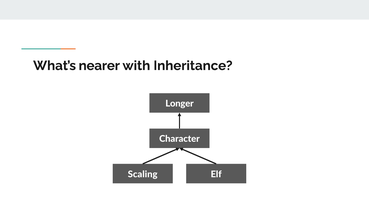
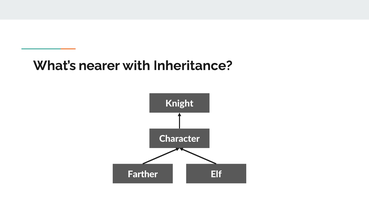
Longer: Longer -> Knight
Scaling: Scaling -> Farther
